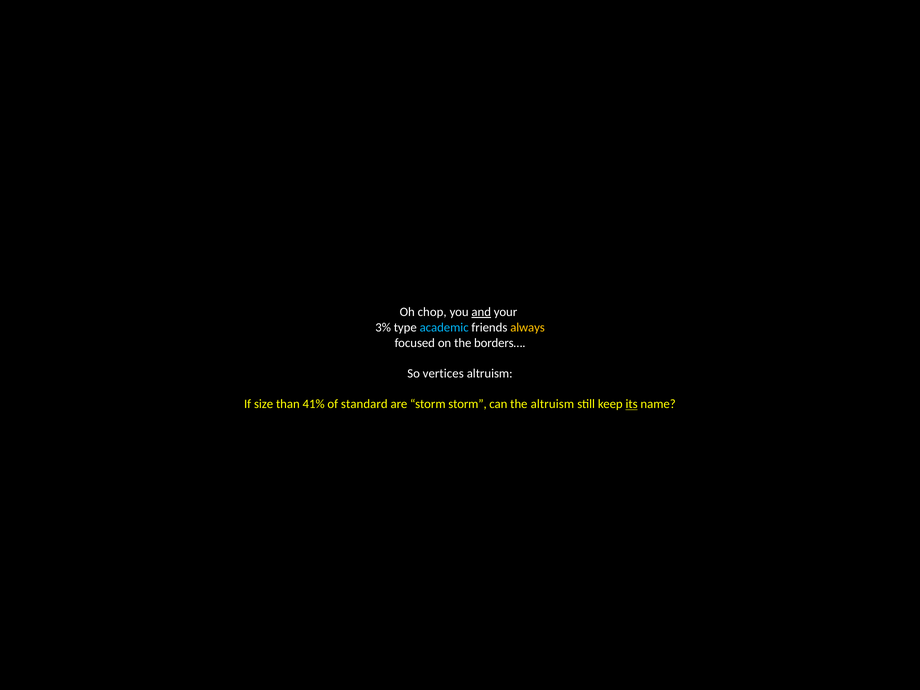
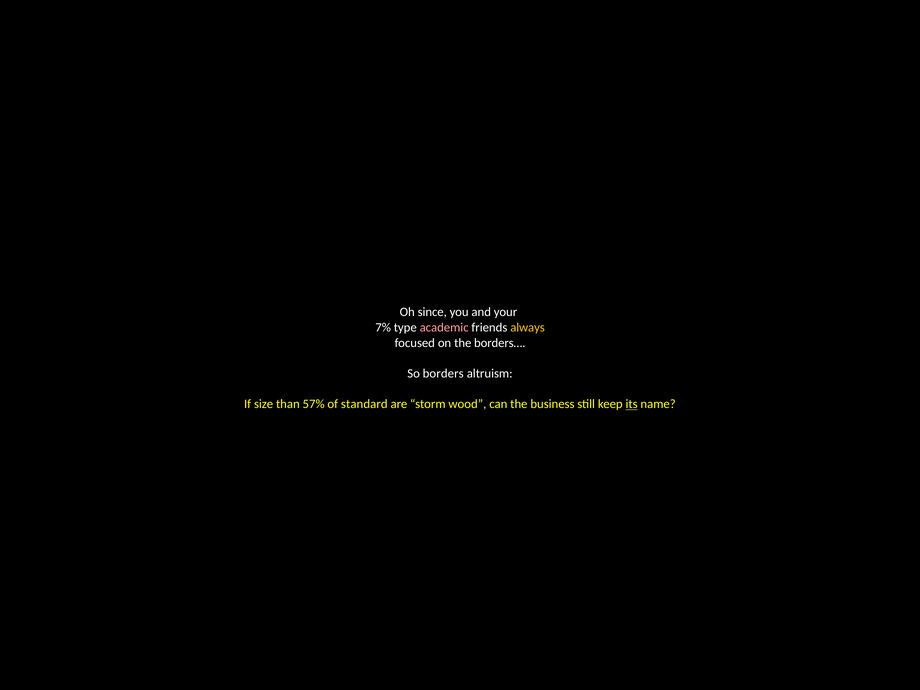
chop: chop -> since
and underline: present -> none
3%: 3% -> 7%
academic colour: light blue -> pink
vertices: vertices -> borders
41%: 41% -> 57%
storm storm: storm -> wood
the altruism: altruism -> business
